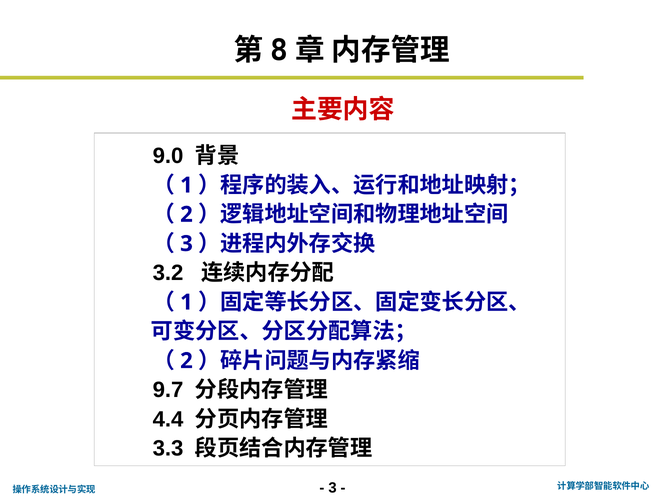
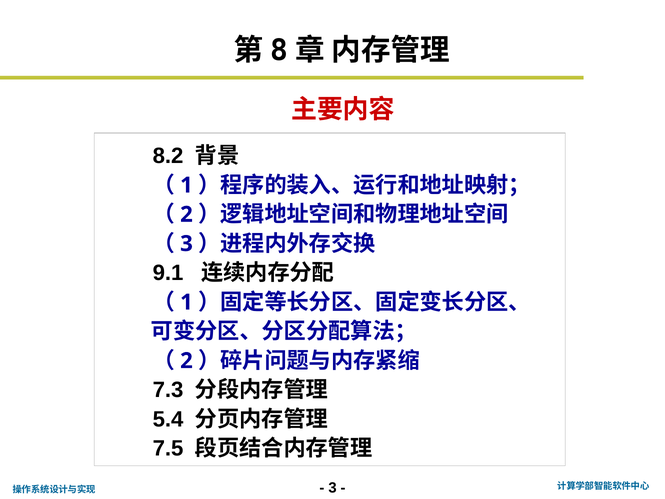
9.0: 9.0 -> 8.2
3.2: 3.2 -> 9.1
9.7: 9.7 -> 7.3
4.4: 4.4 -> 5.4
3.3: 3.3 -> 7.5
